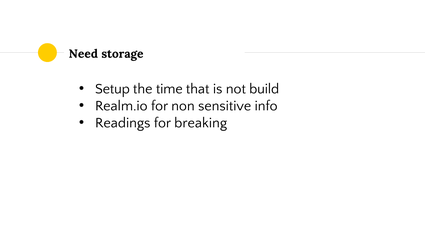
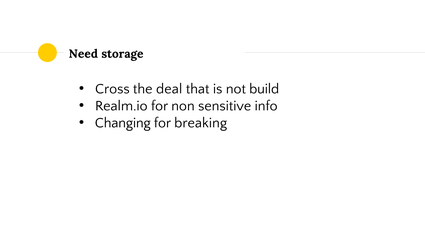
Setup: Setup -> Cross
time: time -> deal
Readings: Readings -> Changing
